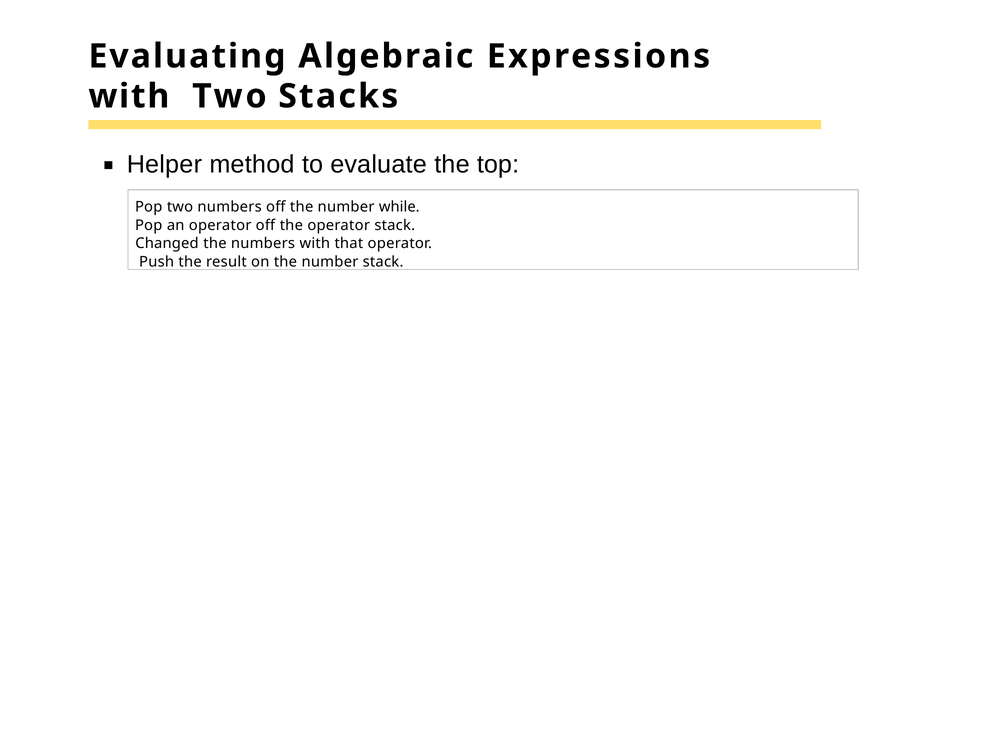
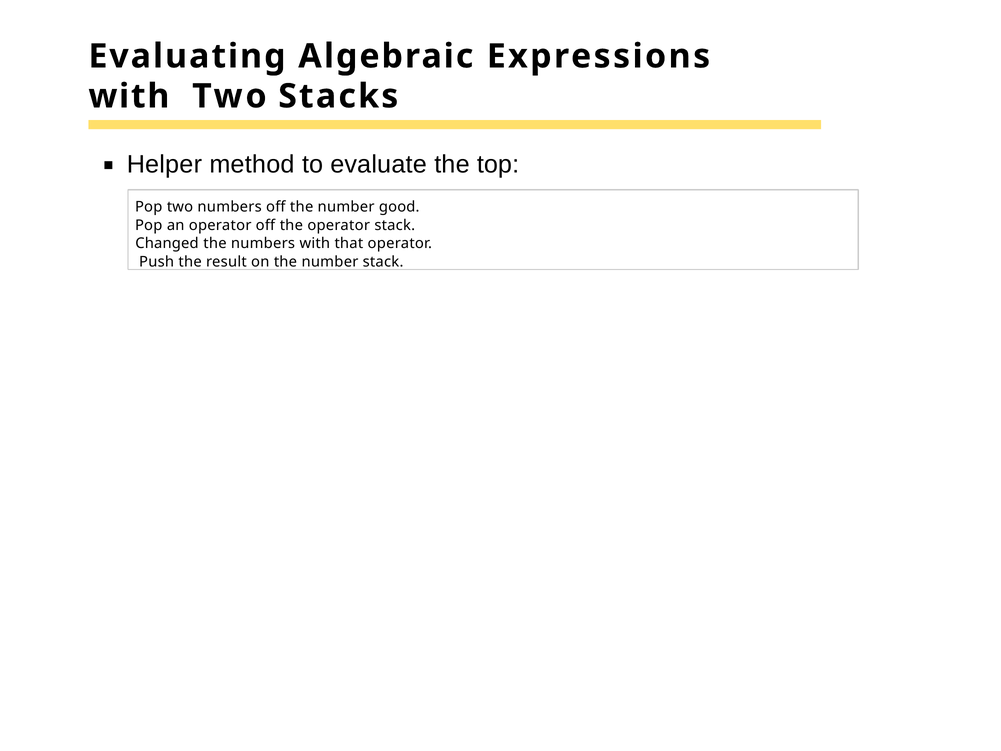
while: while -> good
